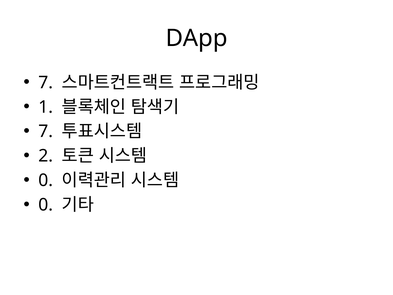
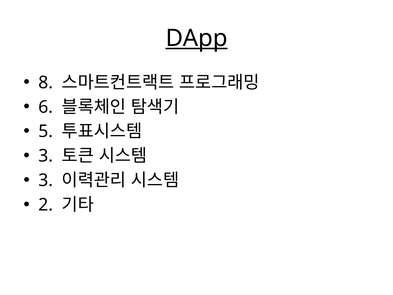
DApp underline: none -> present
7 at (46, 82): 7 -> 8
1: 1 -> 6
7 at (46, 131): 7 -> 5
2 at (46, 156): 2 -> 3
0 at (46, 180): 0 -> 3
0 at (46, 205): 0 -> 2
